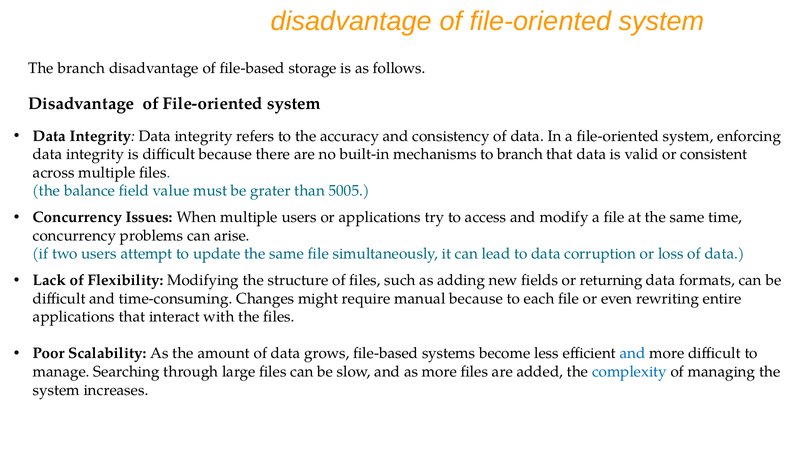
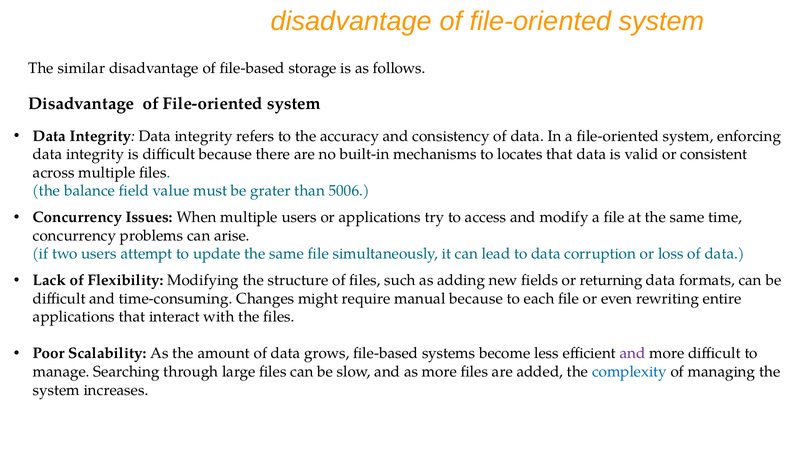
The branch: branch -> similar
to branch: branch -> locates
5005: 5005 -> 5006
and at (633, 353) colour: blue -> purple
